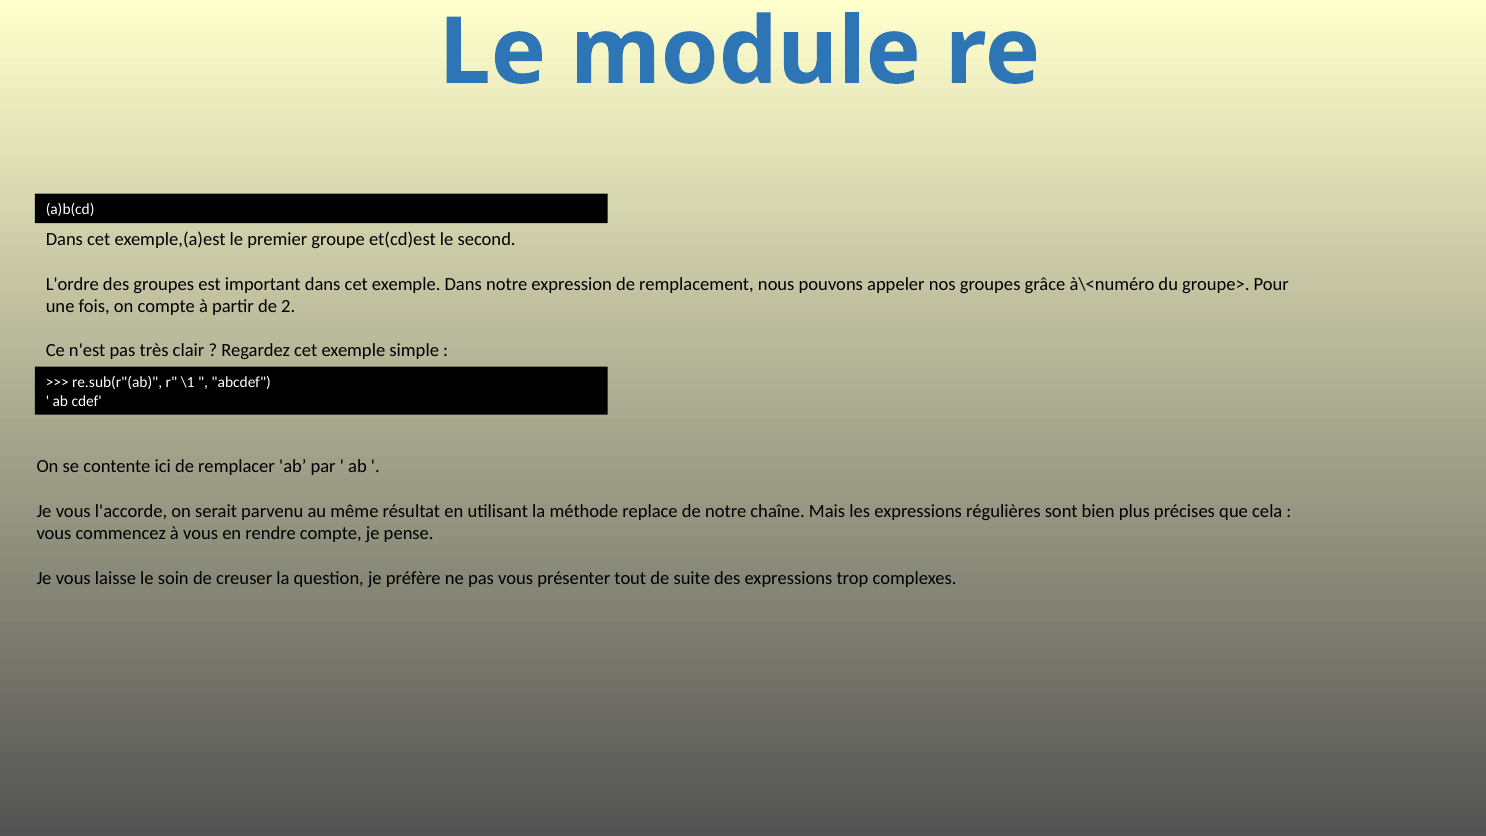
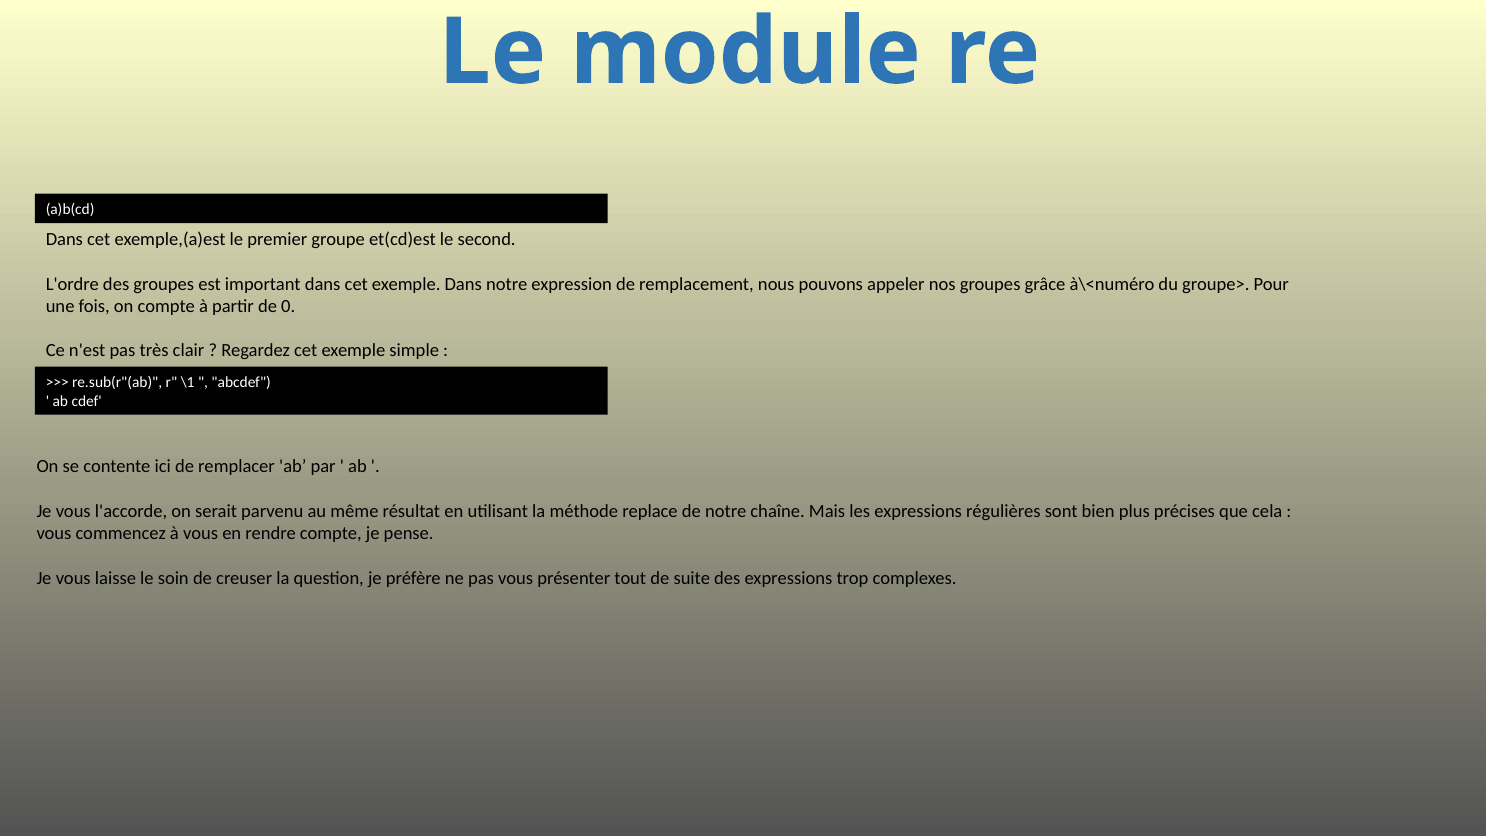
2: 2 -> 0
